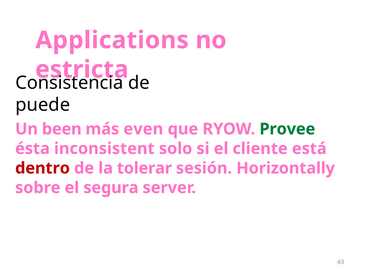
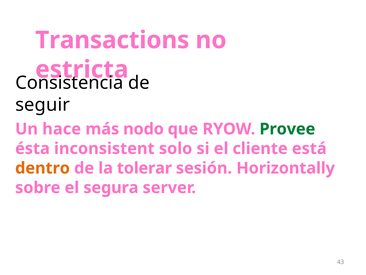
Applications: Applications -> Transactions
puede: puede -> seguir
been: been -> hace
even: even -> nodo
dentro colour: red -> orange
